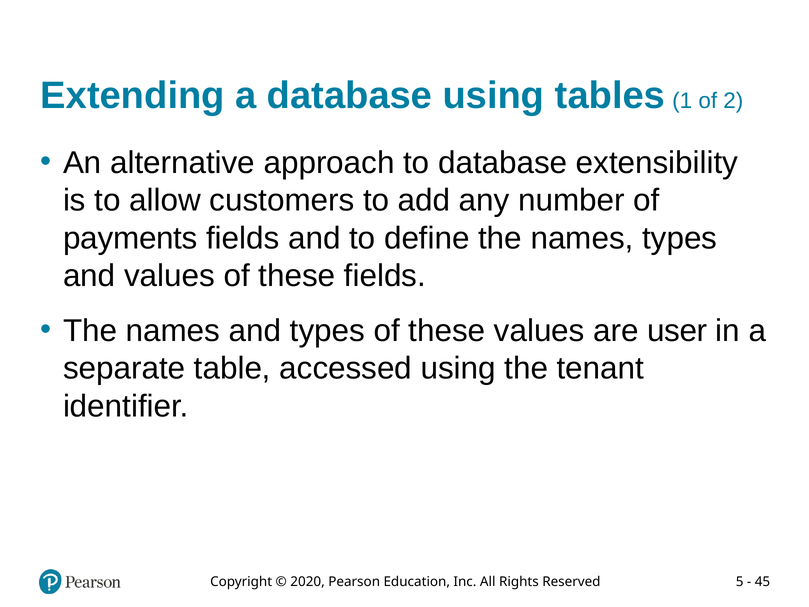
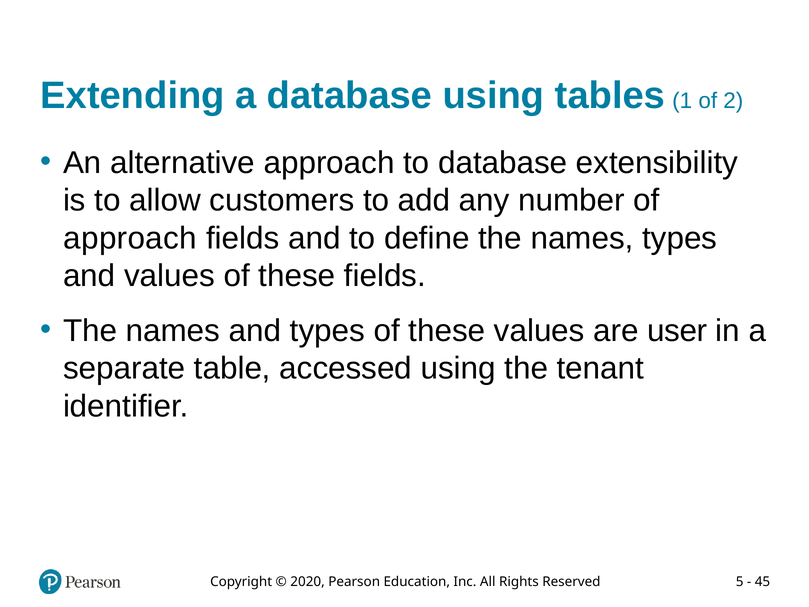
payments at (130, 238): payments -> approach
